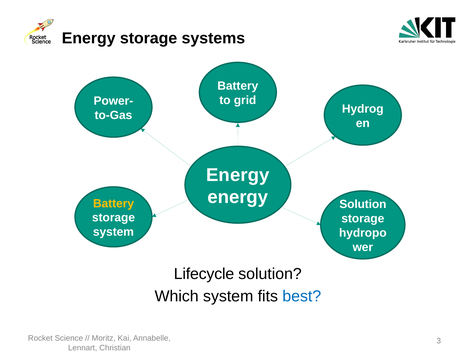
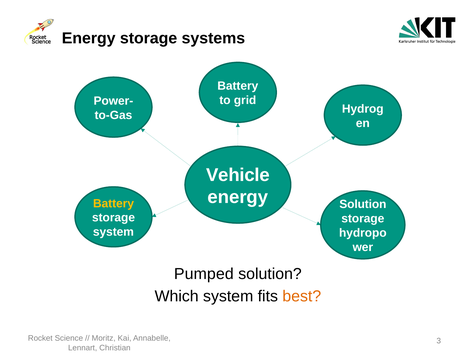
Energy at (238, 175): Energy -> Vehicle
Lifecycle: Lifecycle -> Pumped
best colour: blue -> orange
